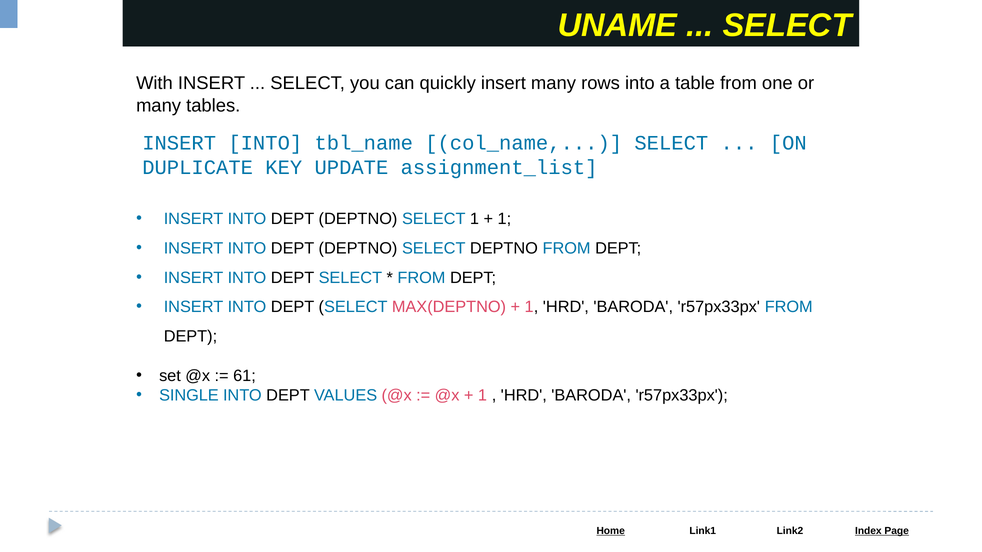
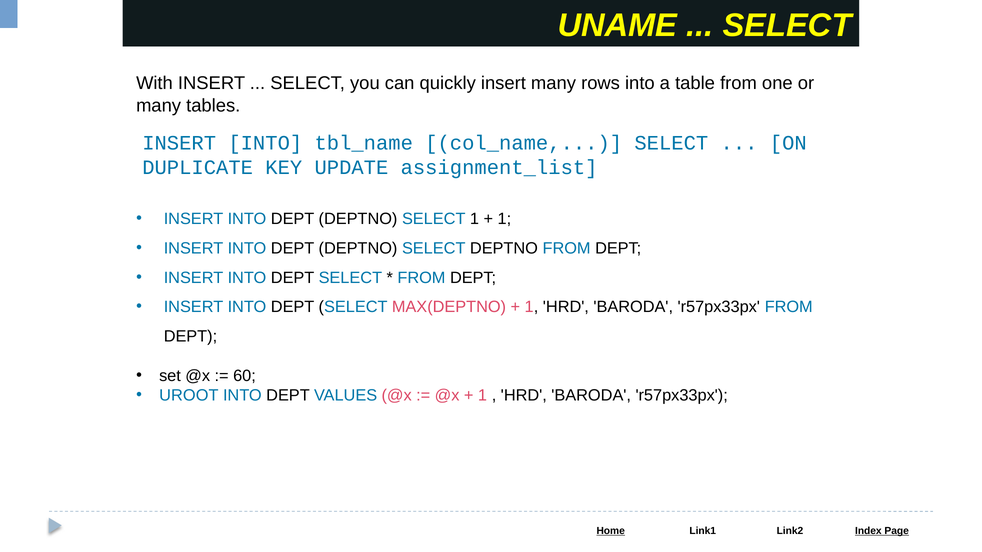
61: 61 -> 60
SINGLE: SINGLE -> UROOT
